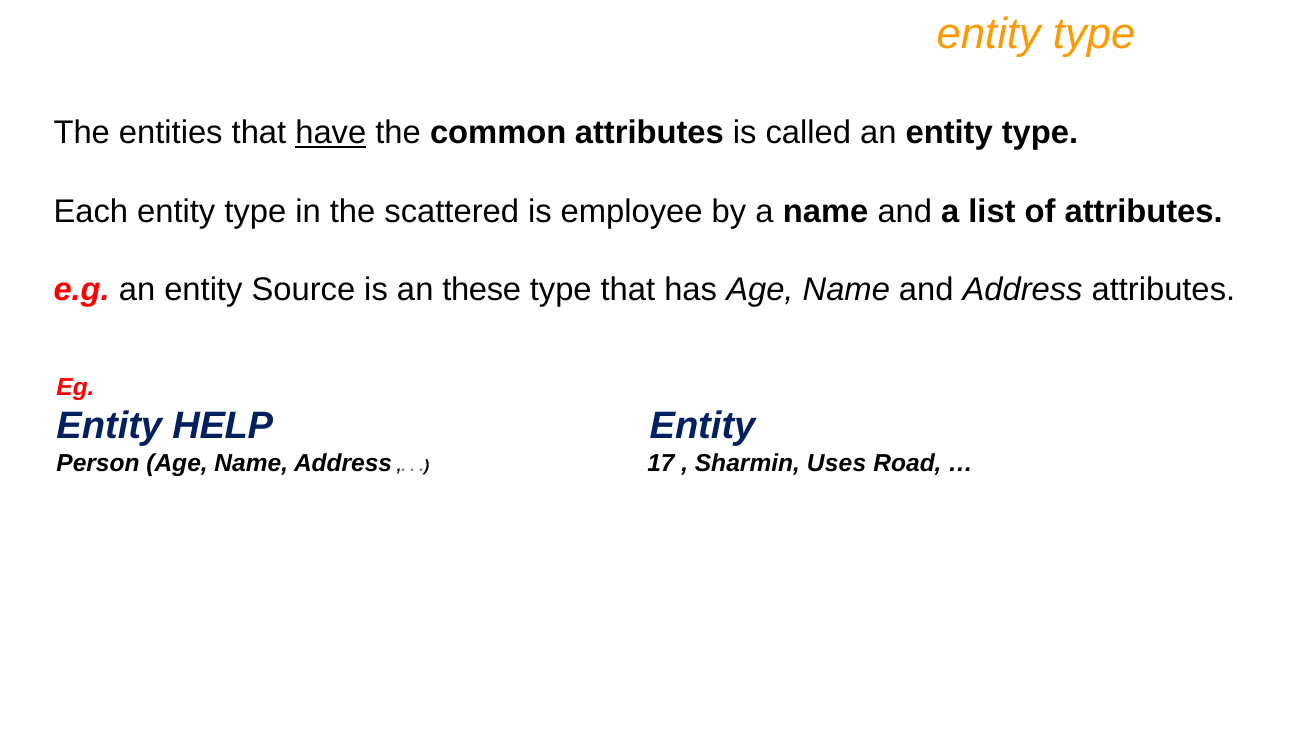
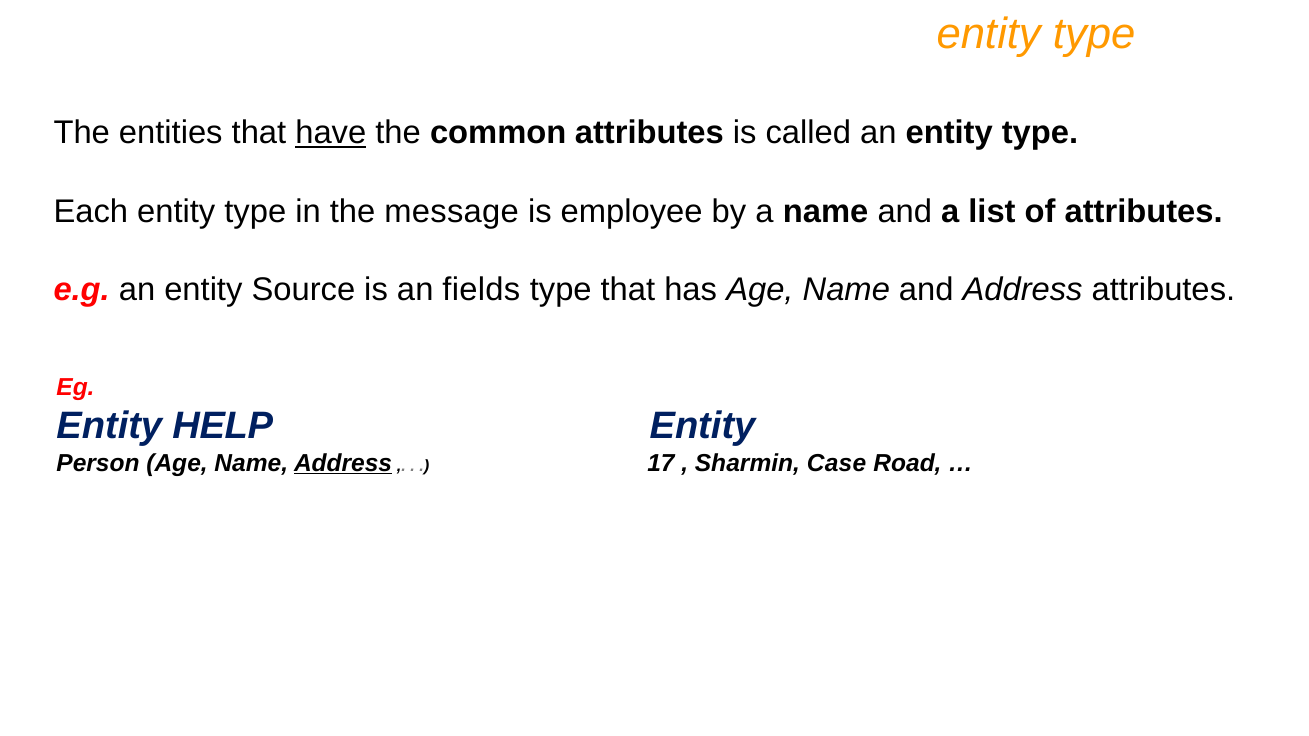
scattered: scattered -> message
these: these -> fields
Address at (343, 463) underline: none -> present
Uses: Uses -> Case
